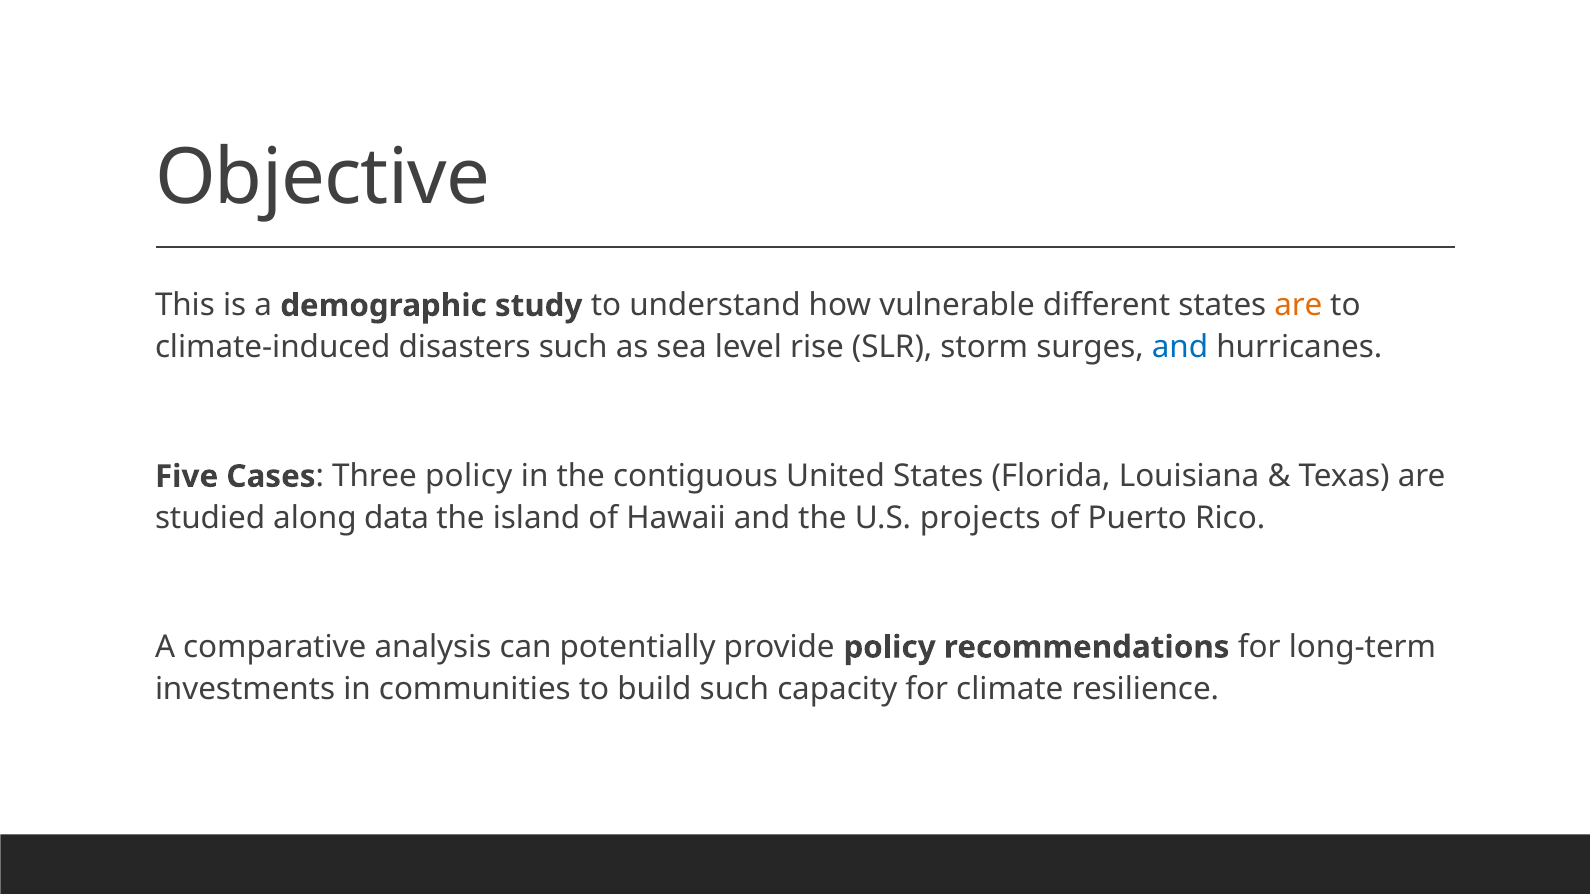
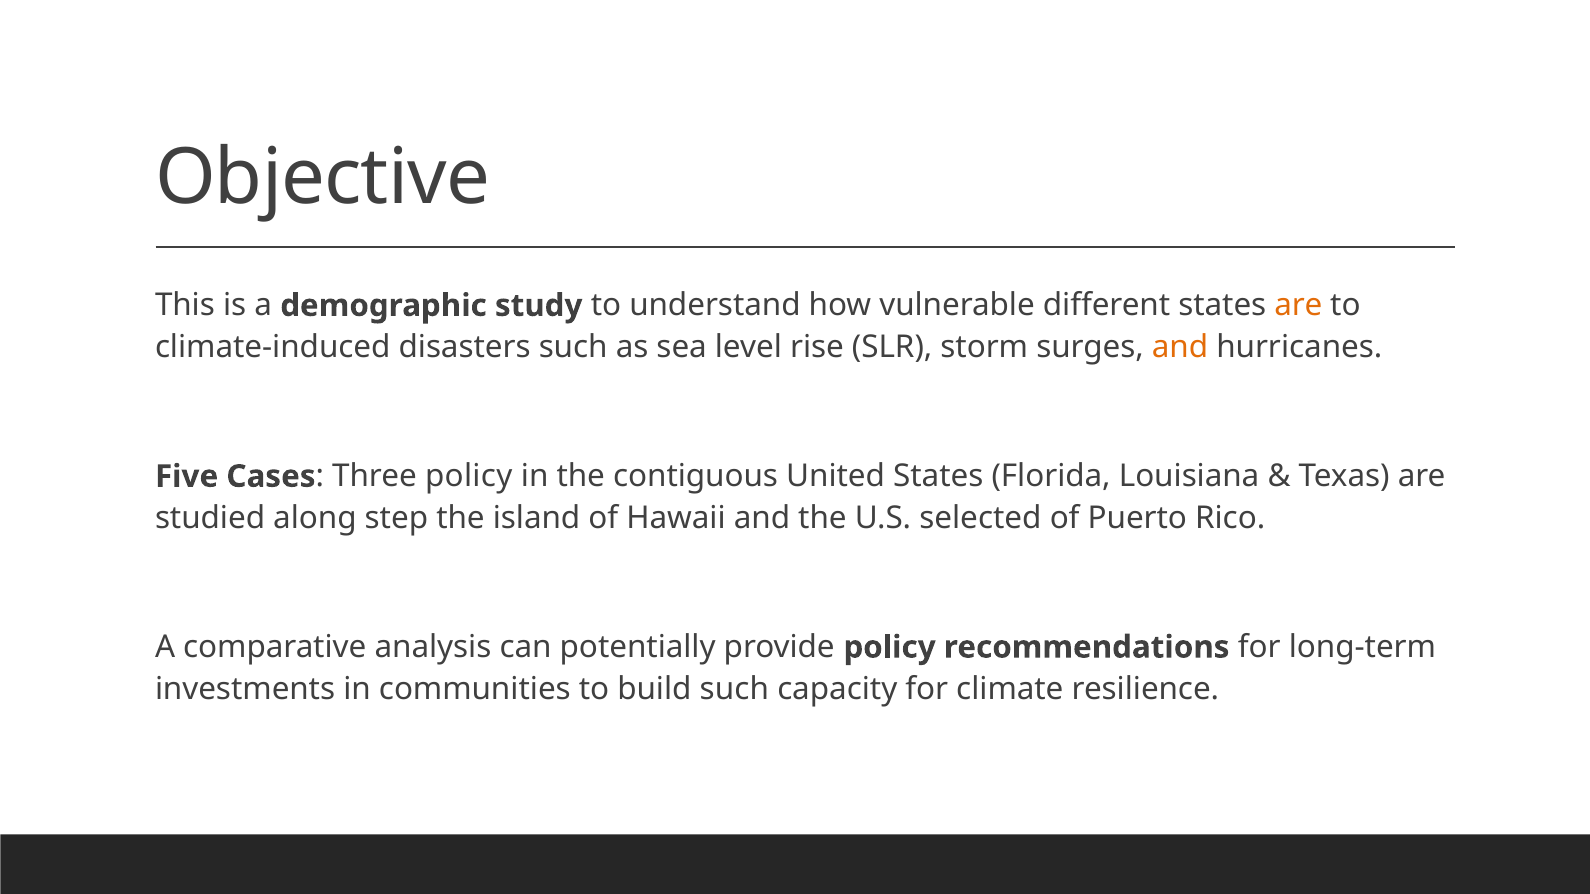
and at (1180, 347) colour: blue -> orange
data: data -> step
projects: projects -> selected
